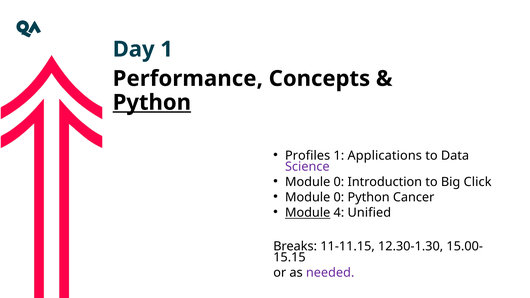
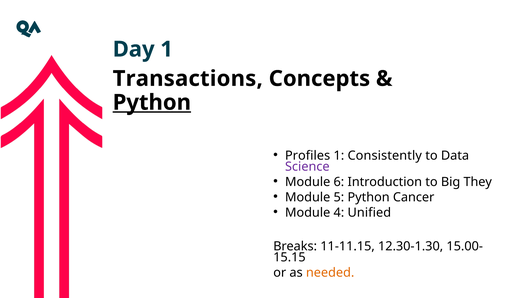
Performance: Performance -> Transactions
Applications: Applications -> Consistently
0 at (339, 182): 0 -> 6
Click: Click -> They
0 at (339, 198): 0 -> 5
Module at (308, 213) underline: present -> none
needed colour: purple -> orange
